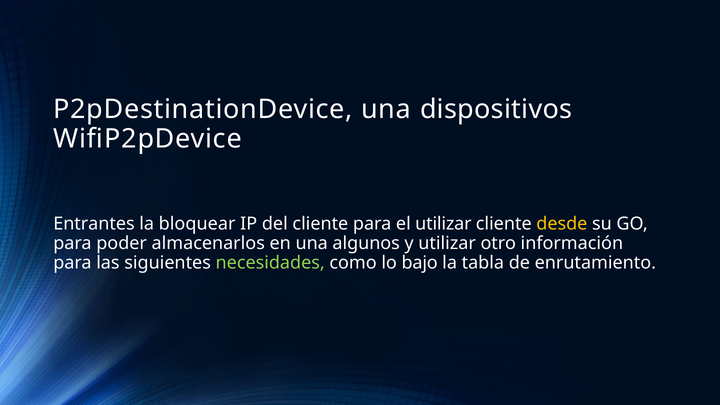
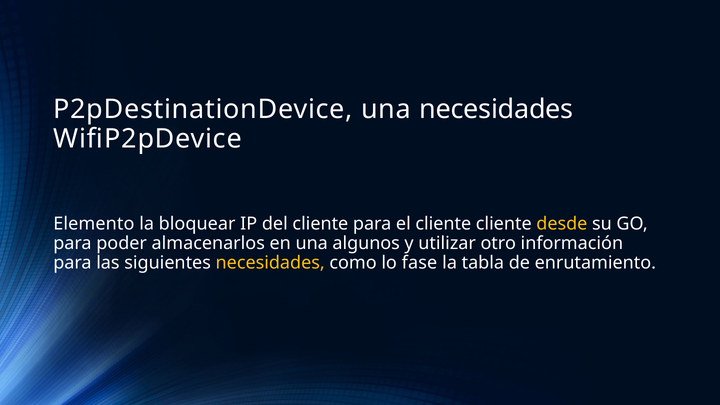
una dispositivos: dispositivos -> necesidades
Entrantes: Entrantes -> Elemento
el utilizar: utilizar -> cliente
necesidades at (270, 263) colour: light green -> yellow
bajo: bajo -> fase
